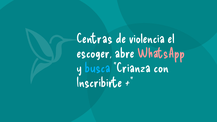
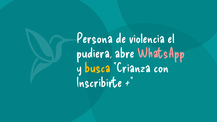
Centras: Centras -> Persona
escoger: escoger -> pudiera
busca colour: light blue -> yellow
